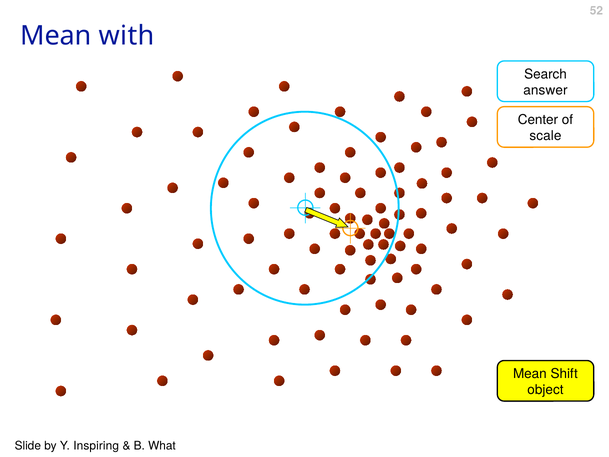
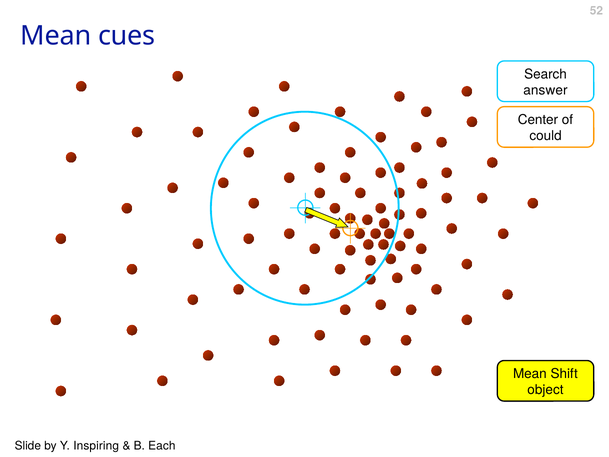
with: with -> cues
scale: scale -> could
What: What -> Each
